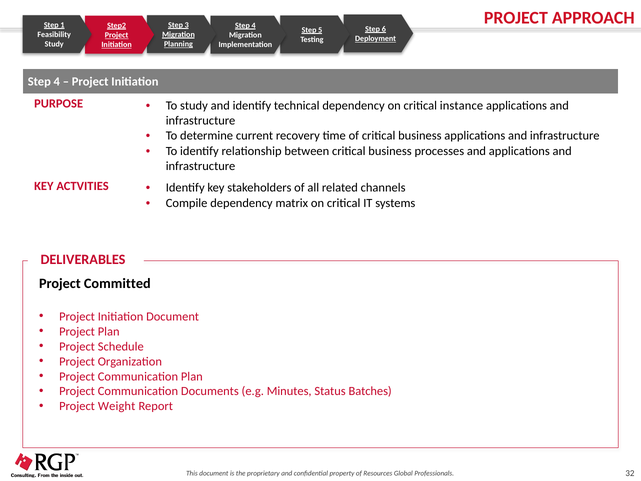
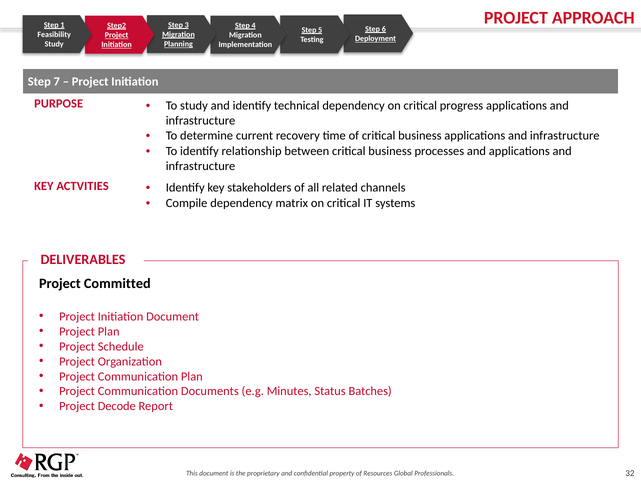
4 at (57, 82): 4 -> 7
instance: instance -> progress
Weight: Weight -> Decode
